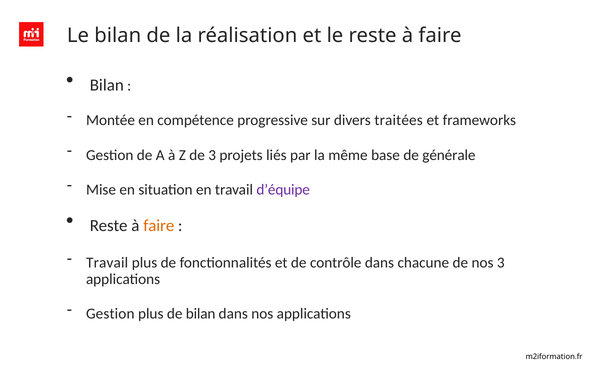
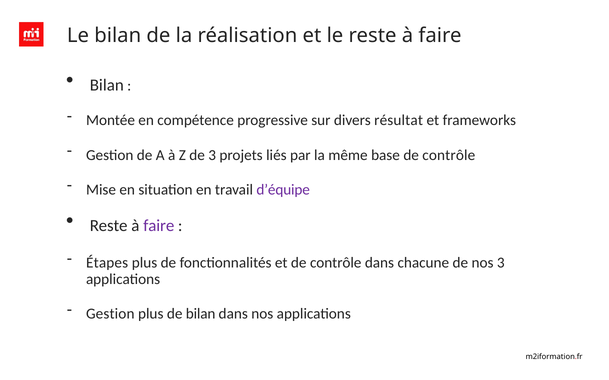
traitées: traitées -> résultat
base de générale: générale -> contrôle
faire at (159, 226) colour: orange -> purple
Travail at (107, 263): Travail -> Étapes
